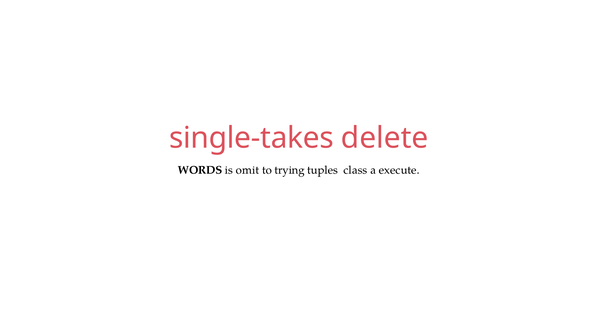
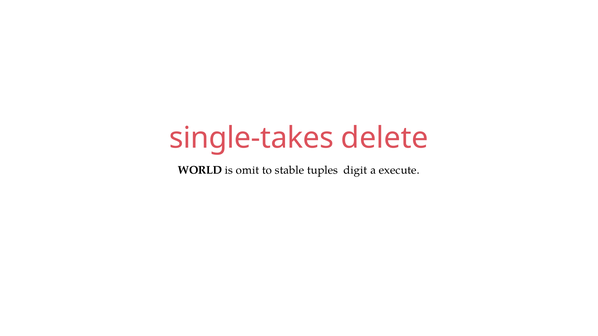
WORDS: WORDS -> WORLD
trying: trying -> stable
class: class -> digit
